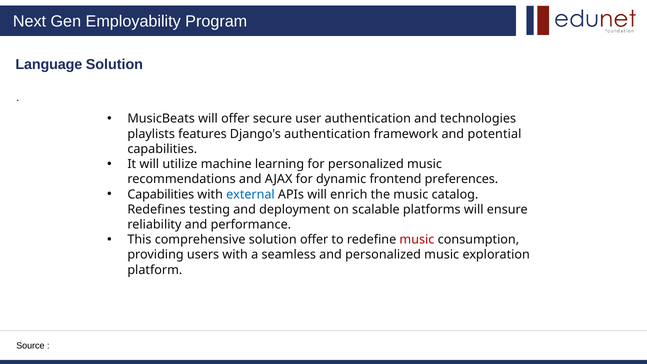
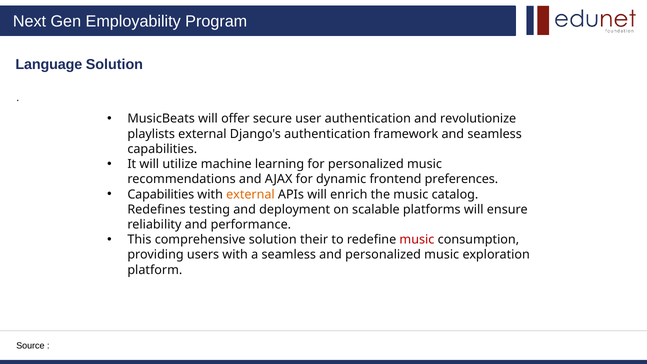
technologies: technologies -> revolutionize
playlists features: features -> external
and potential: potential -> seamless
external at (250, 194) colour: blue -> orange
solution offer: offer -> their
